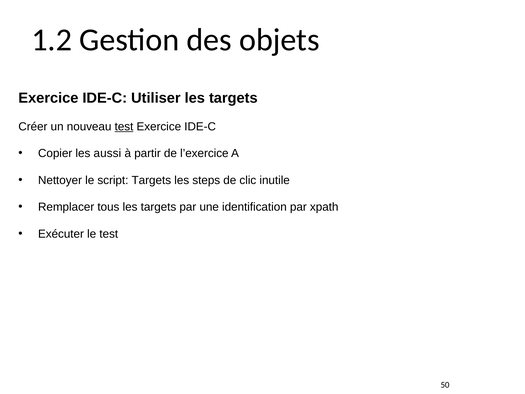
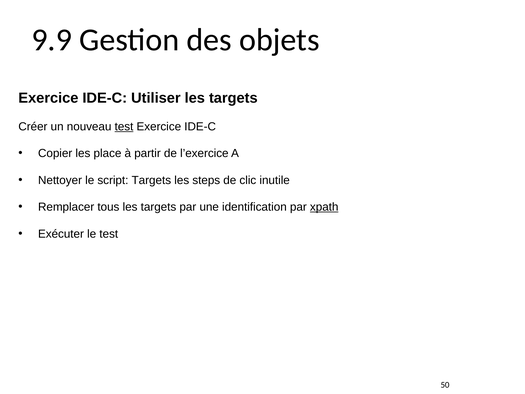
1.2: 1.2 -> 9.9
aussi: aussi -> place
xpath underline: none -> present
